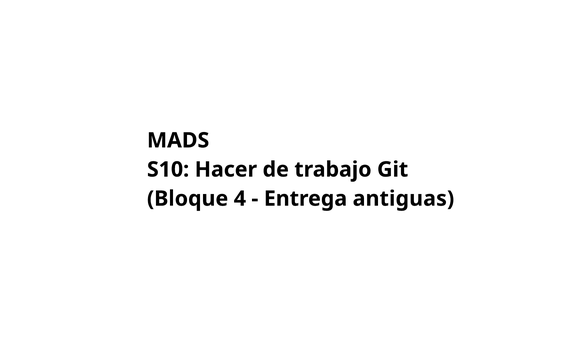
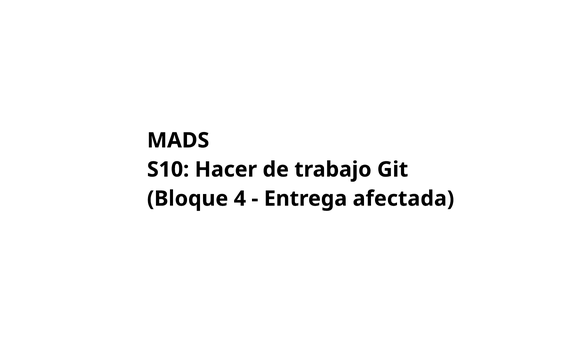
antiguas: antiguas -> afectada
